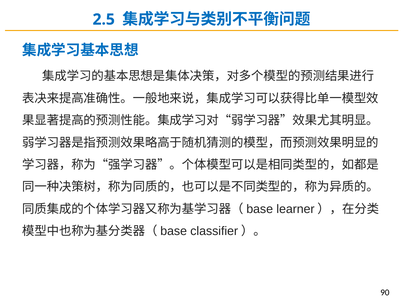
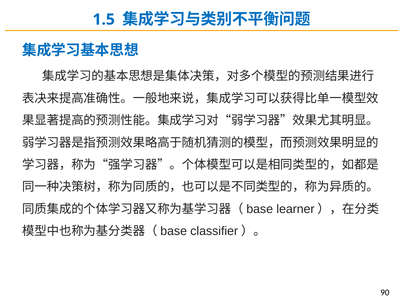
2.5: 2.5 -> 1.5
